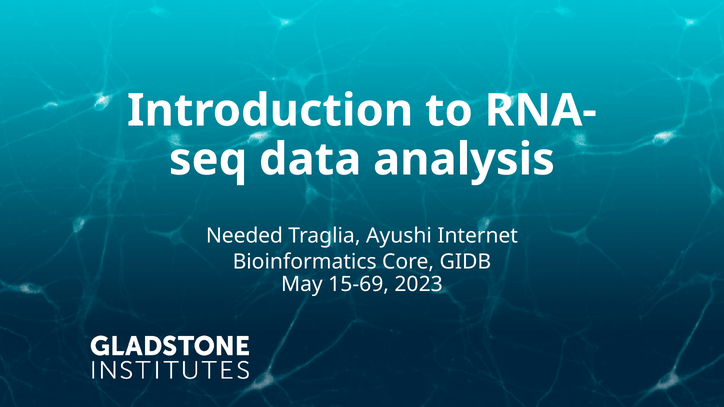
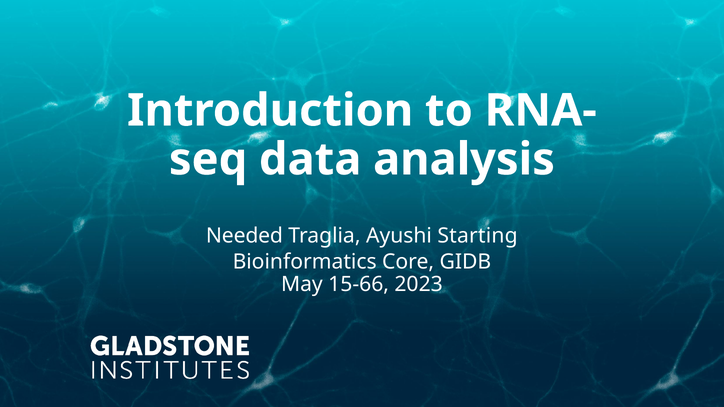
Internet: Internet -> Starting
15-69: 15-69 -> 15-66
